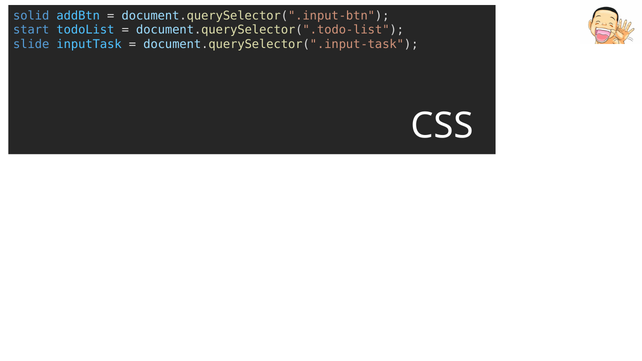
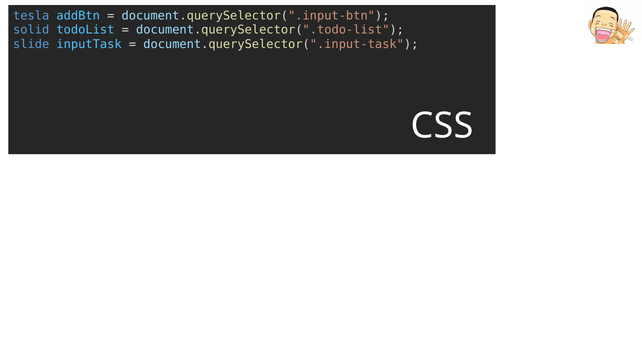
solid: solid -> tesla
start: start -> solid
